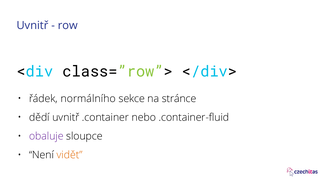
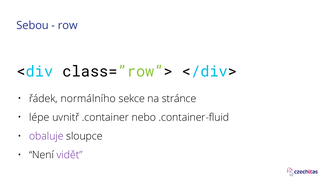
Uvnitř at (33, 25): Uvnitř -> Sebou
dědí: dědí -> lépe
vidět colour: orange -> purple
